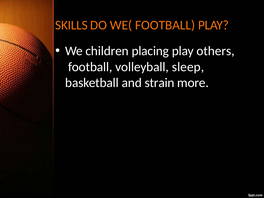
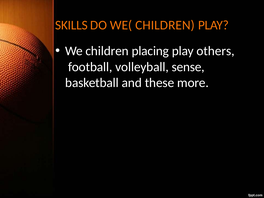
WE( FOOTBALL: FOOTBALL -> CHILDREN
sleep: sleep -> sense
strain: strain -> these
